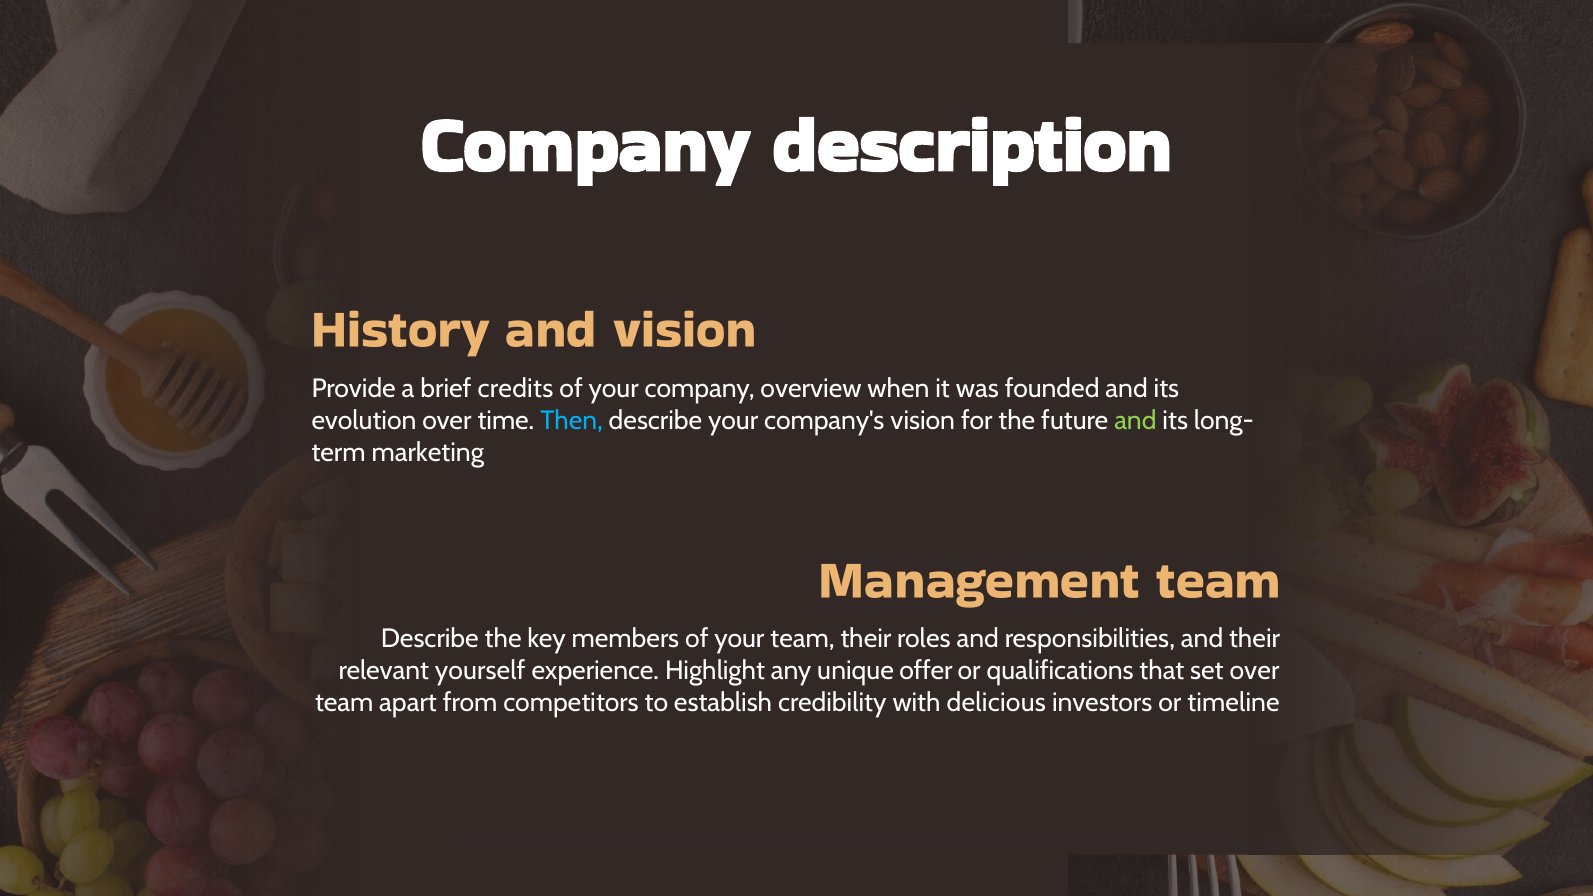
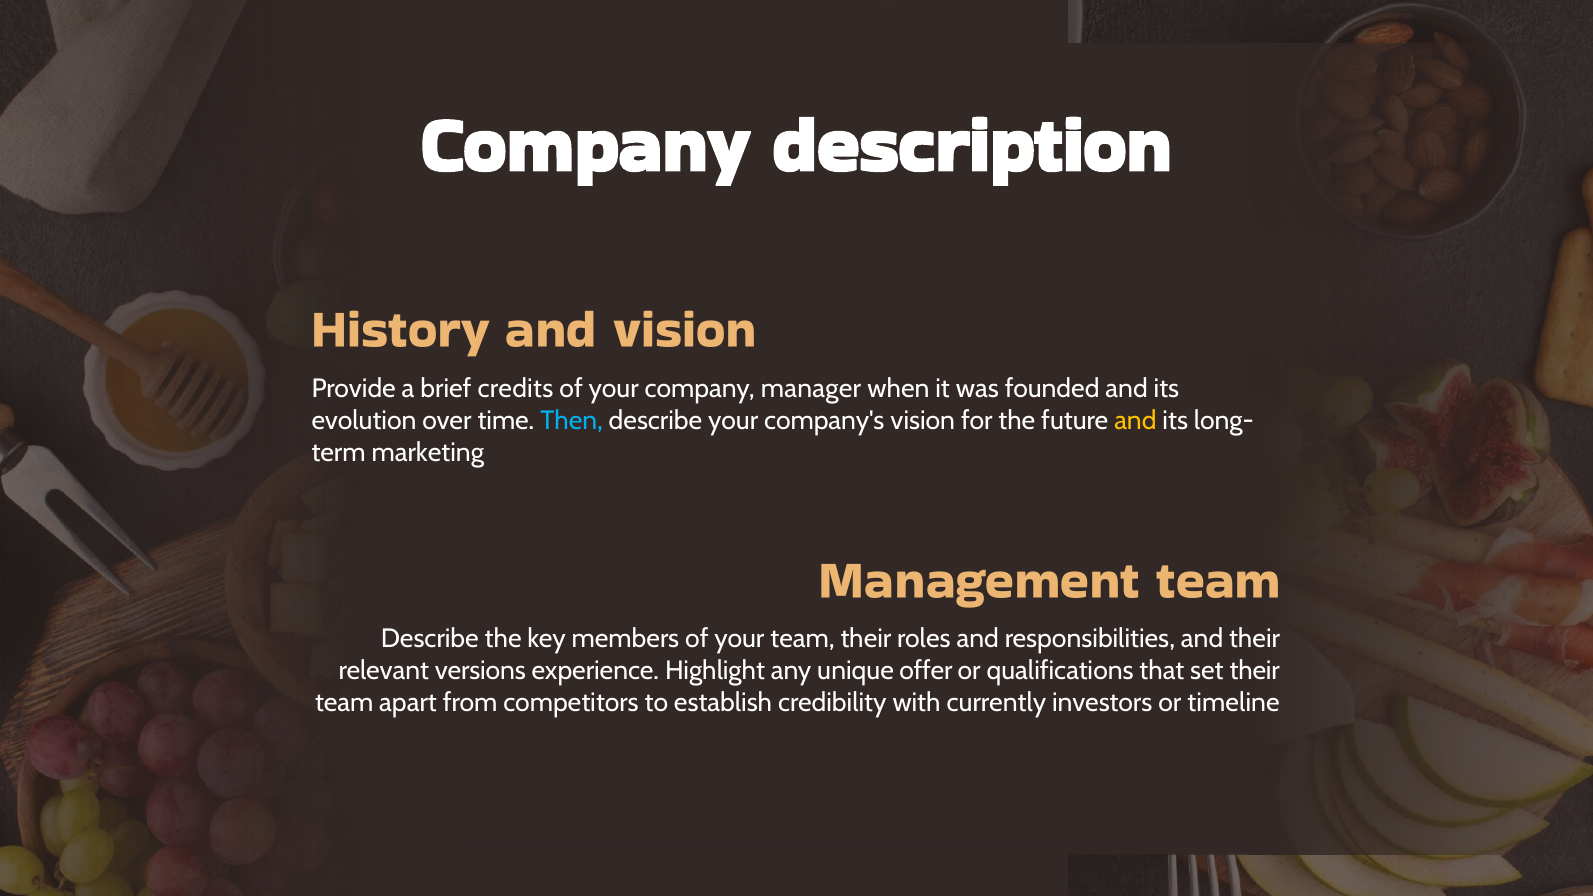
overview: overview -> manager
and at (1135, 421) colour: light green -> yellow
yourself: yourself -> versions
set over: over -> their
delicious: delicious -> currently
